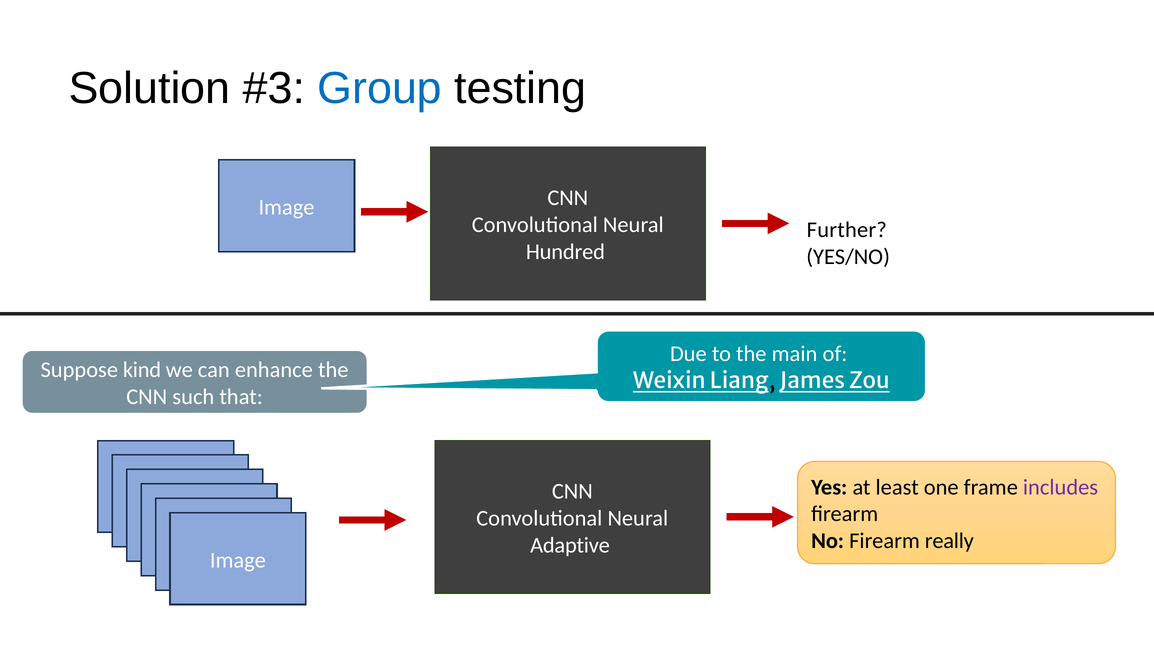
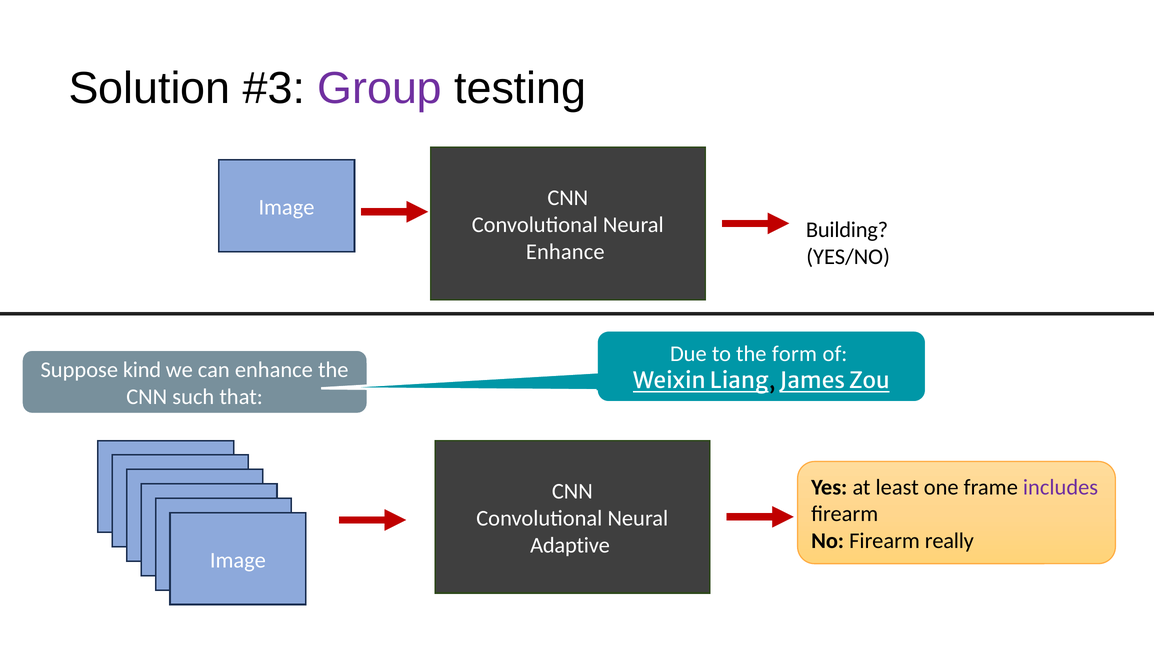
Group colour: blue -> purple
Further: Further -> Building
Hundred at (565, 252): Hundred -> Enhance
main: main -> form
